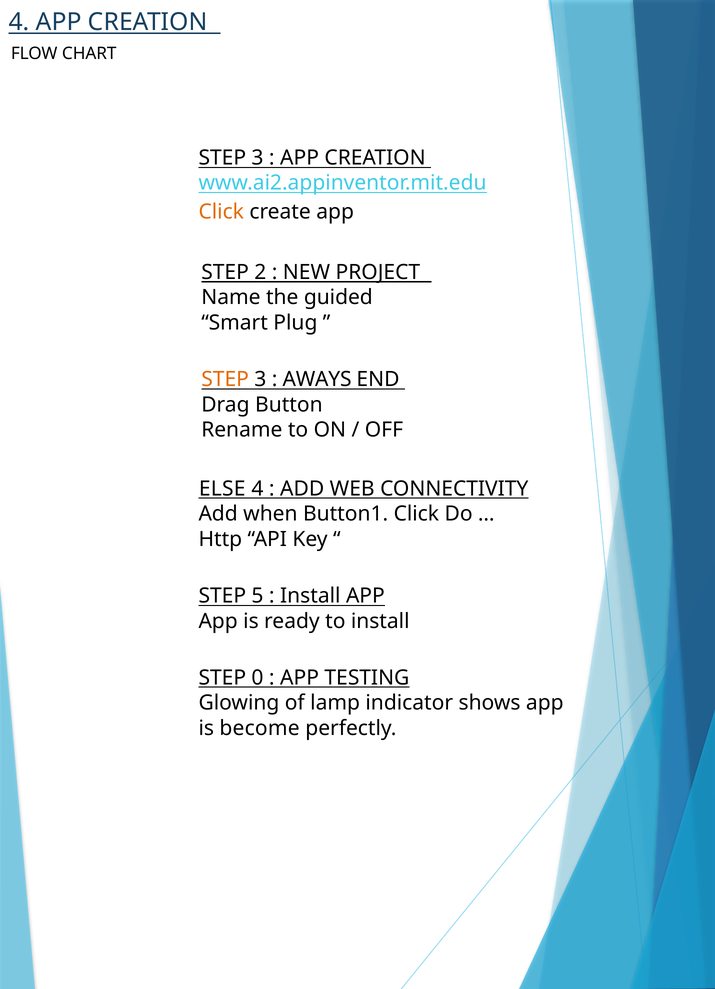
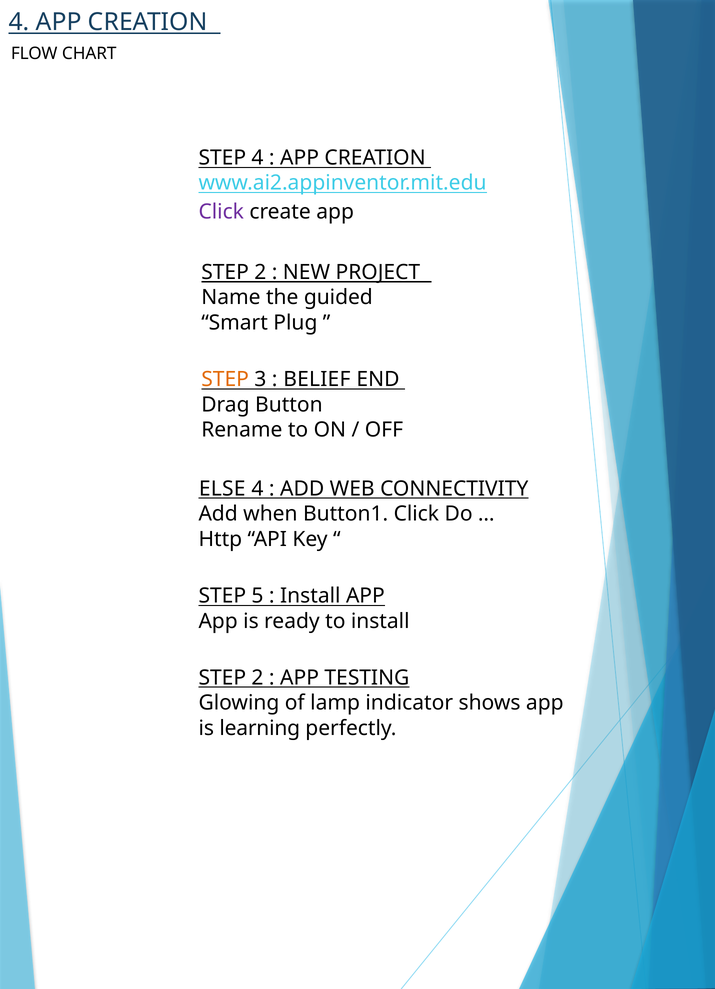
3 at (258, 158): 3 -> 4
Click at (221, 212) colour: orange -> purple
AWAYS: AWAYS -> BELIEF
0 at (258, 677): 0 -> 2
become: become -> learning
